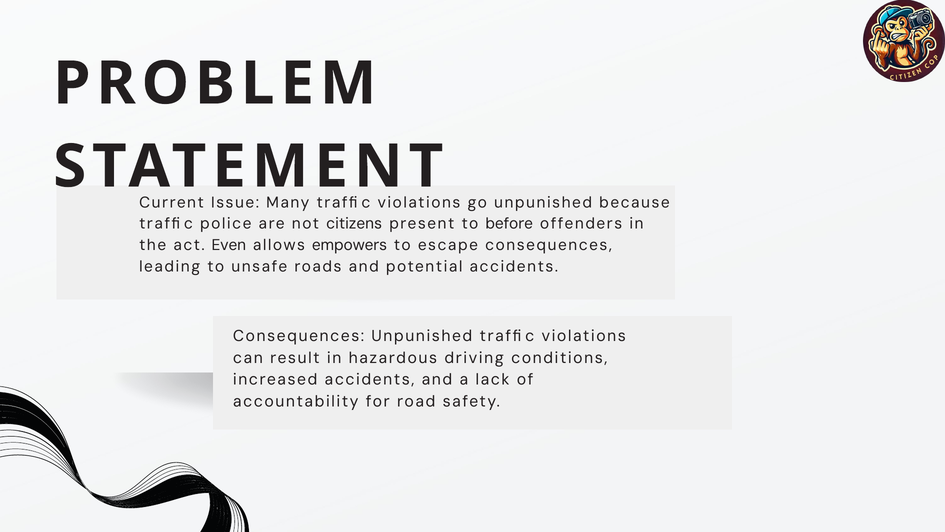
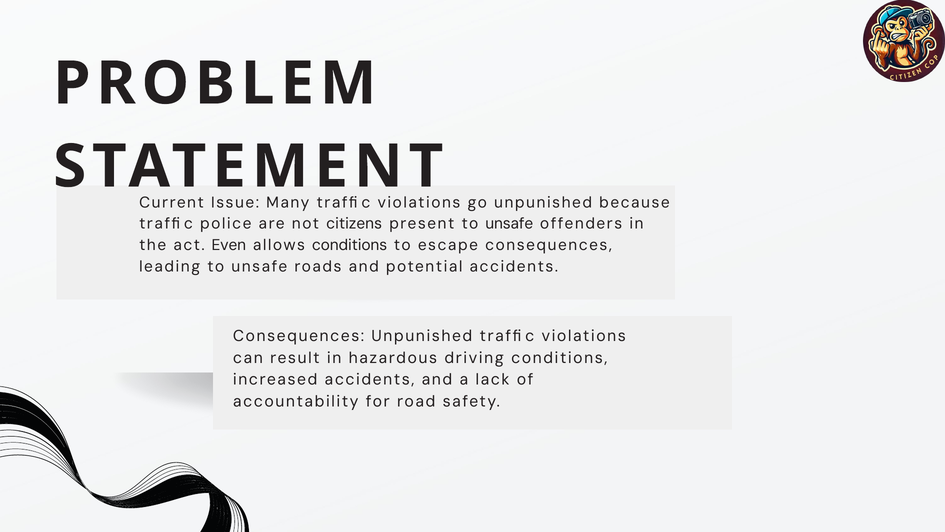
present to before: before -> unsafe
allows empowers: empowers -> conditions
